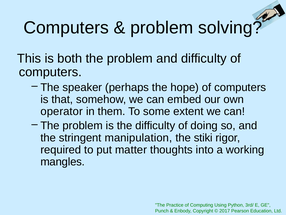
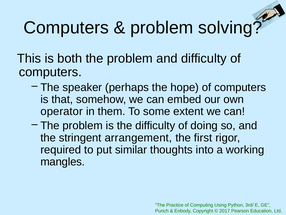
manipulation: manipulation -> arrangement
stiki: stiki -> first
matter: matter -> similar
